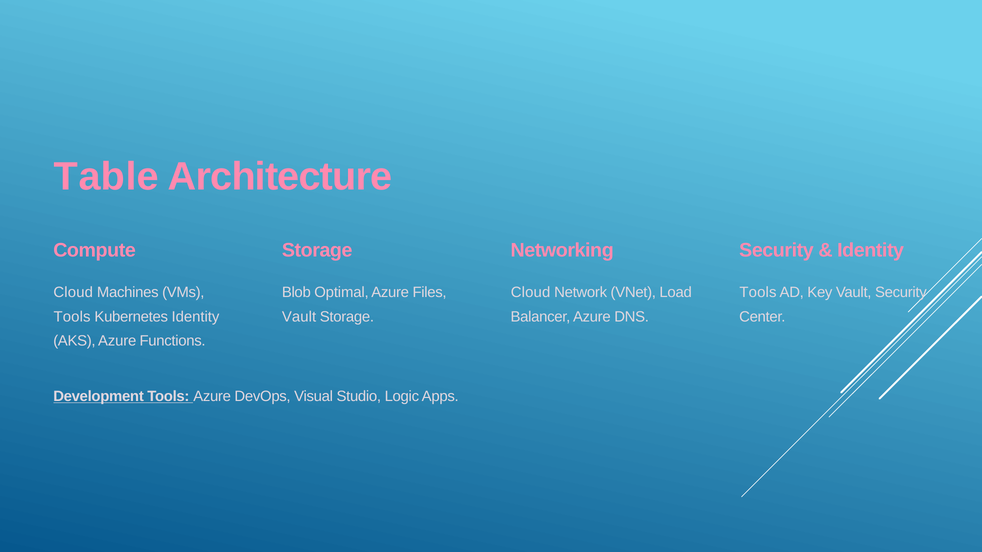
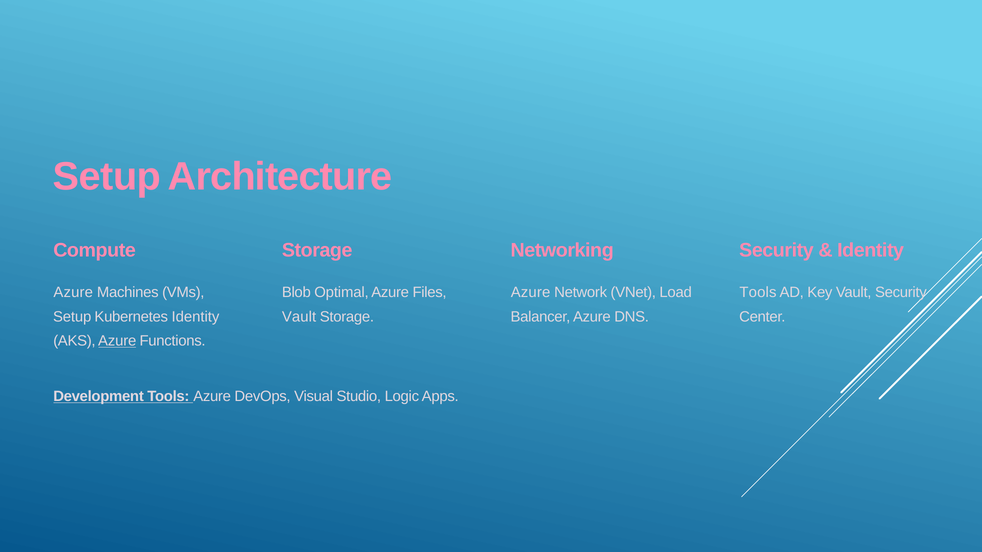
Table at (106, 177): Table -> Setup
Cloud at (73, 293): Cloud -> Azure
Cloud at (531, 293): Cloud -> Azure
Tools at (72, 317): Tools -> Setup
Azure at (117, 341) underline: none -> present
